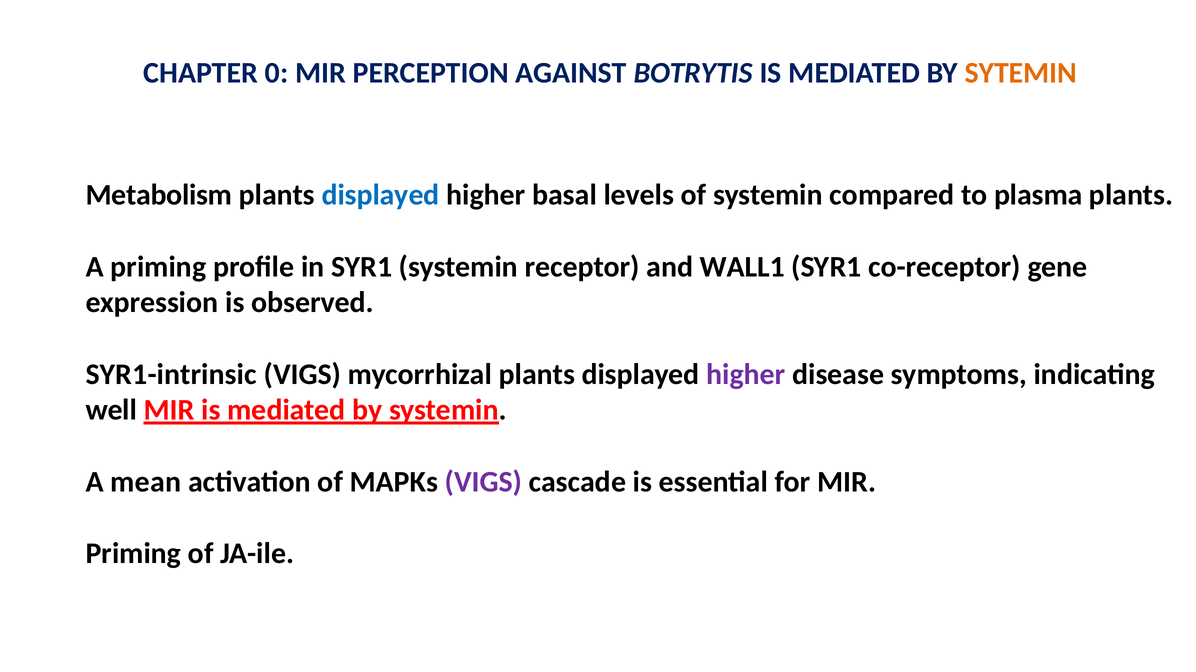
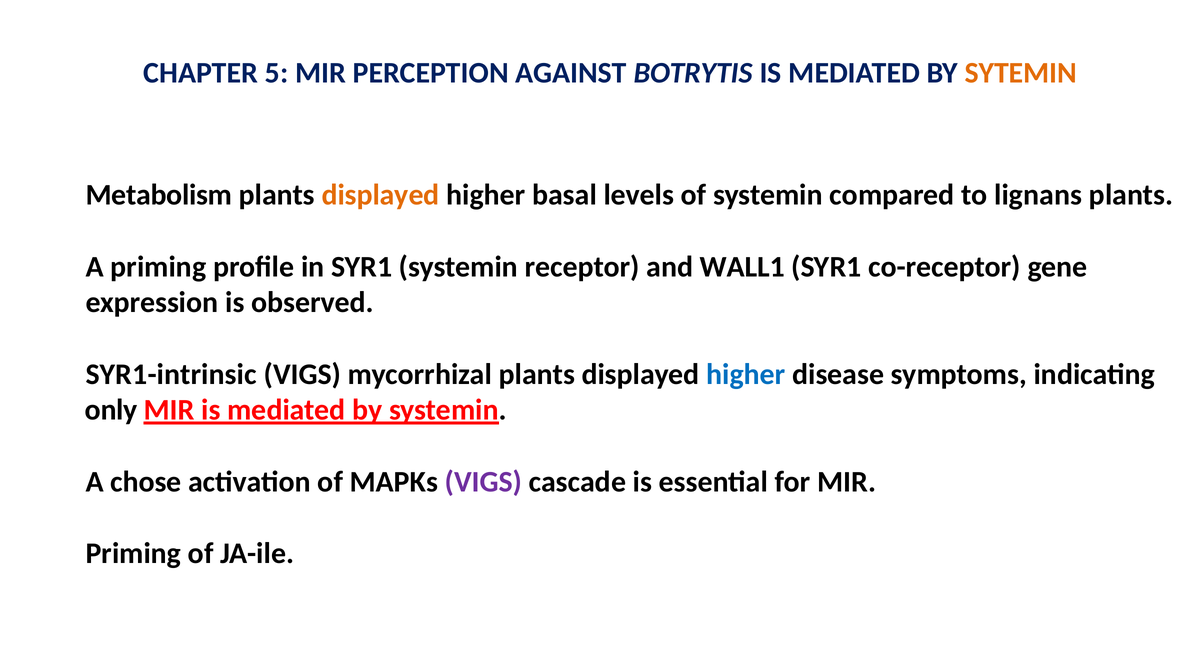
0: 0 -> 5
displayed at (381, 195) colour: blue -> orange
plasma: plasma -> lignans
higher at (746, 375) colour: purple -> blue
well: well -> only
mean: mean -> chose
